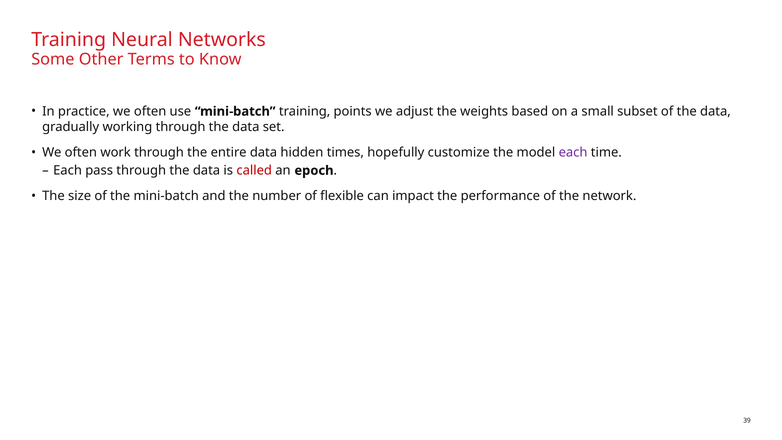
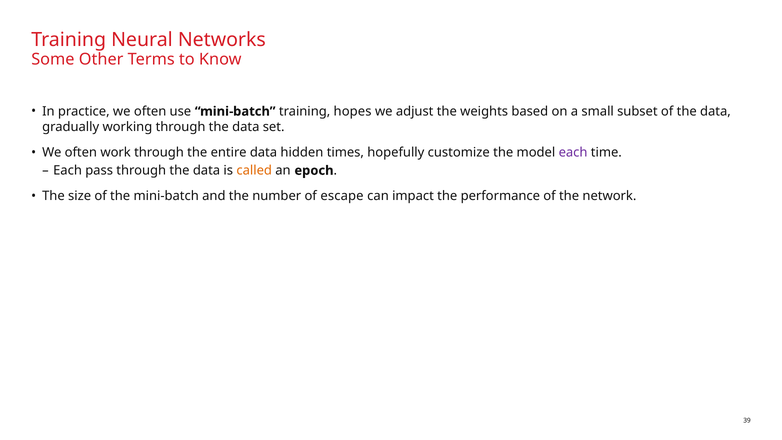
points: points -> hopes
called colour: red -> orange
flexible: flexible -> escape
